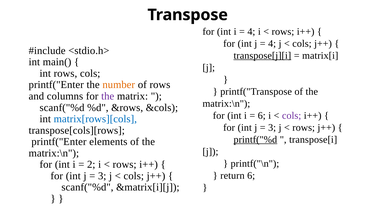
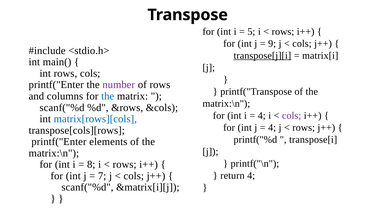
4 at (251, 31): 4 -> 5
4 at (272, 43): 4 -> 9
number colour: orange -> purple
the at (108, 96) colour: purple -> blue
6 at (262, 115): 6 -> 4
3 at (272, 127): 3 -> 4
printf("%d underline: present -> none
2: 2 -> 8
return 6: 6 -> 4
3 at (102, 176): 3 -> 7
